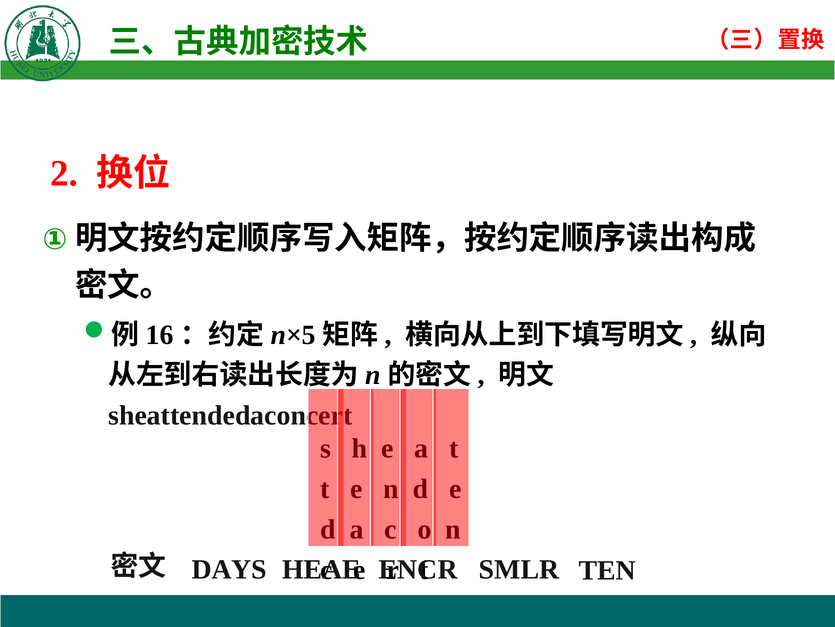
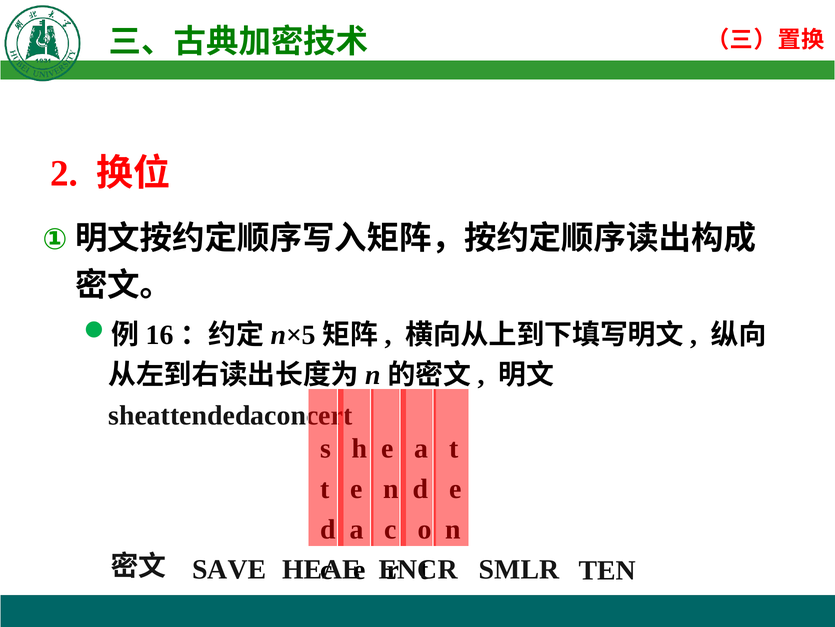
DAYS: DAYS -> SAVE
